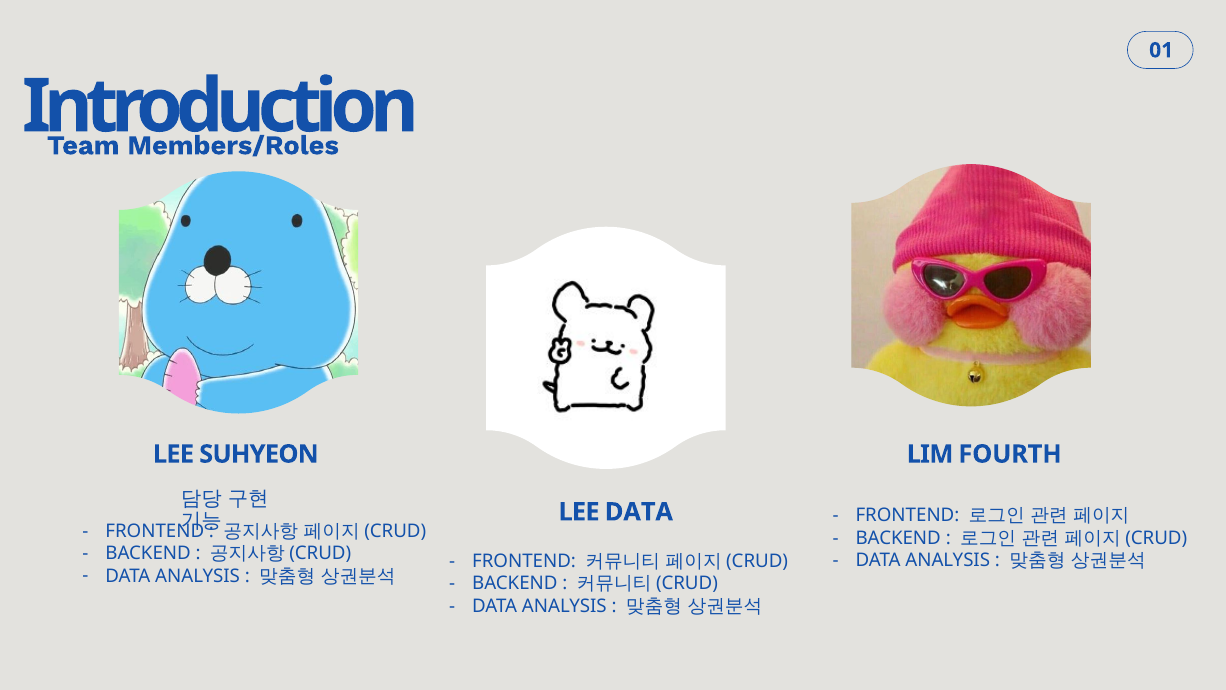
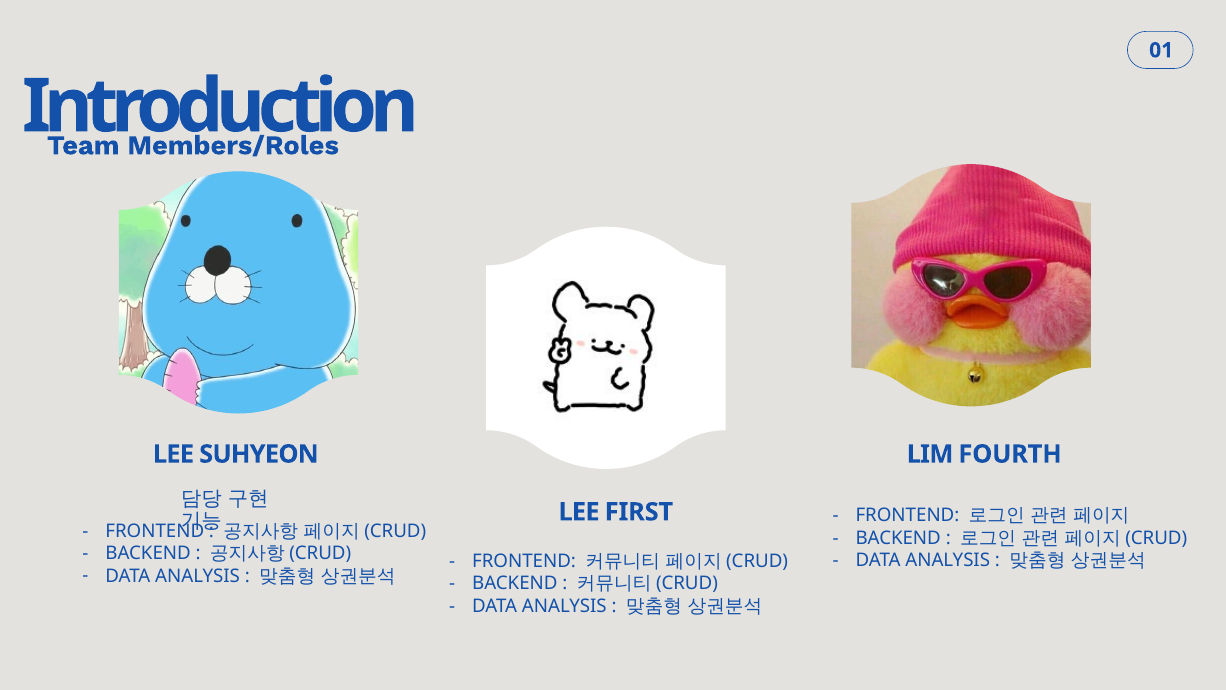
LEE DATA: DATA -> FIRST
